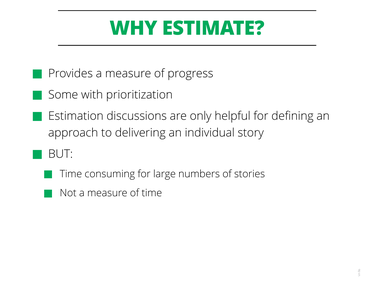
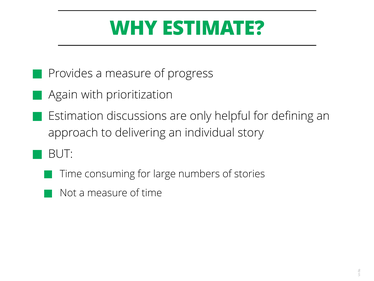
Some: Some -> Again
